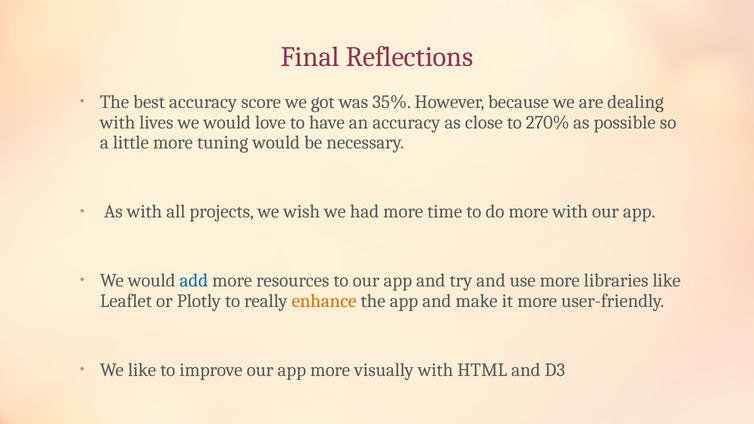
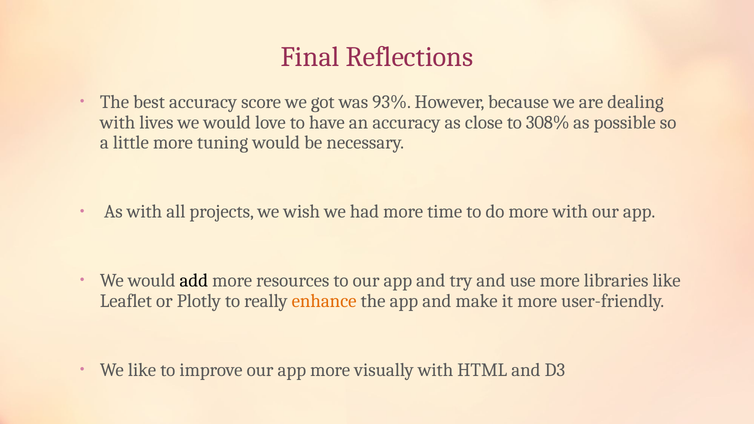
35%: 35% -> 93%
270%: 270% -> 308%
add colour: blue -> black
